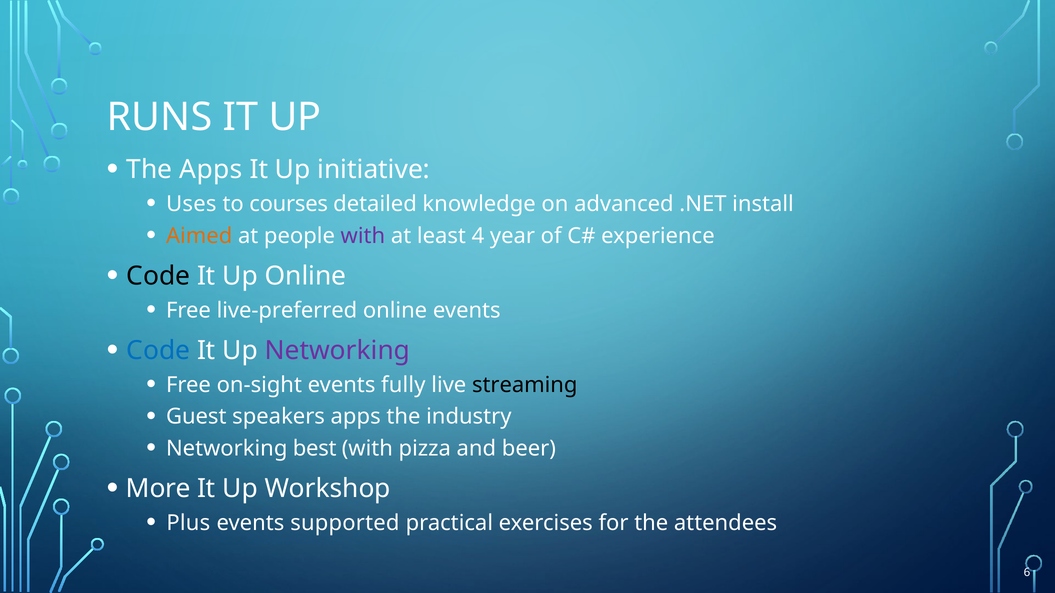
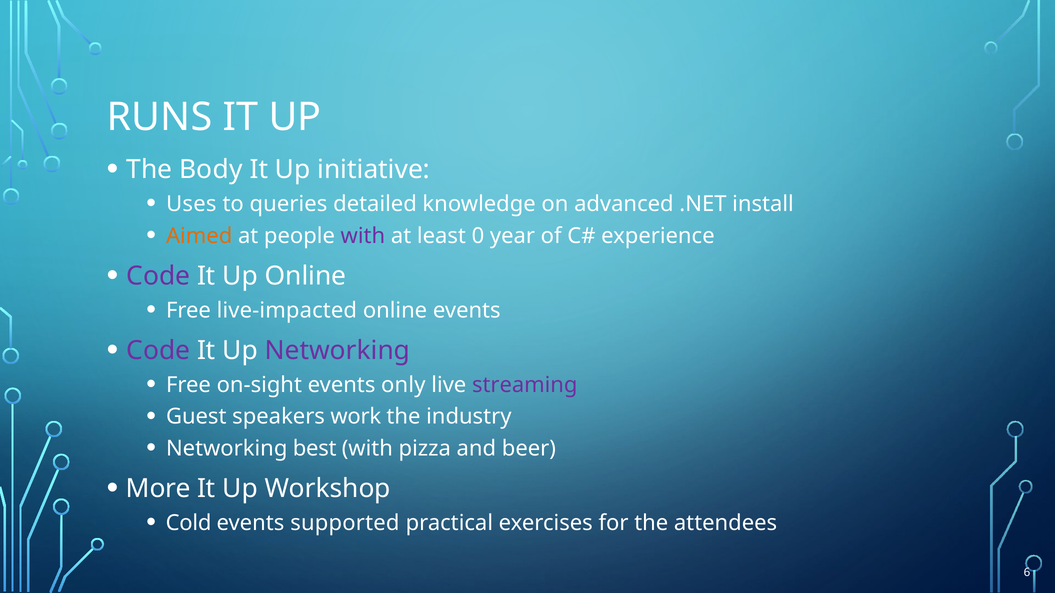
The Apps: Apps -> Body
courses: courses -> queries
4: 4 -> 0
Code at (158, 276) colour: black -> purple
live-preferred: live-preferred -> live-impacted
Code at (158, 351) colour: blue -> purple
fully: fully -> only
streaming colour: black -> purple
speakers apps: apps -> work
Plus: Plus -> Cold
